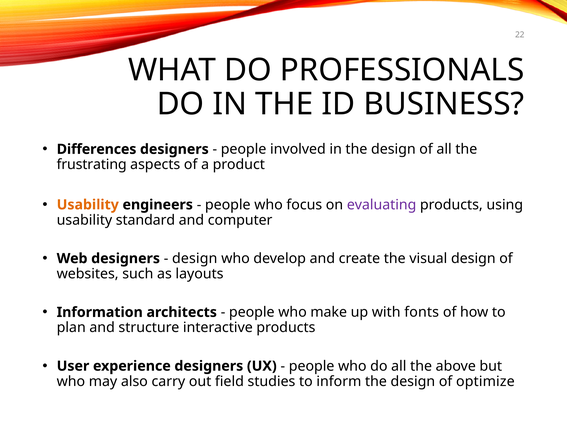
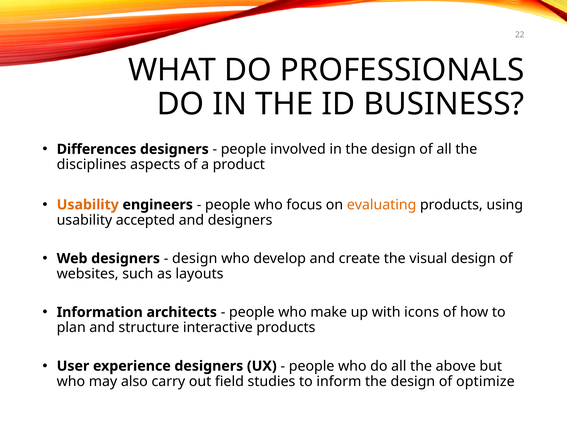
frustrating: frustrating -> disciplines
evaluating colour: purple -> orange
standard: standard -> accepted
and computer: computer -> designers
fonts: fonts -> icons
